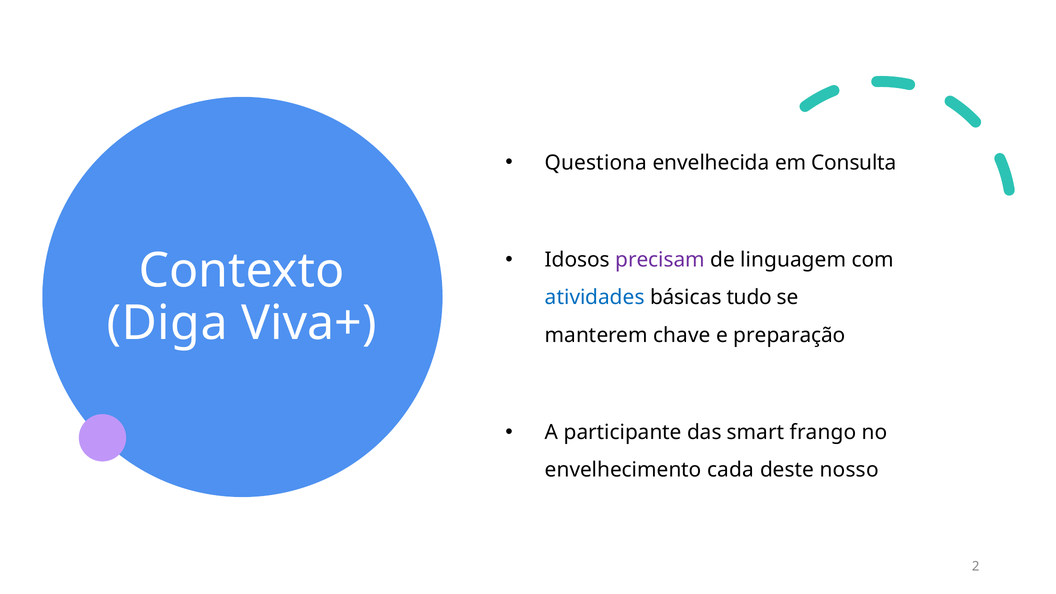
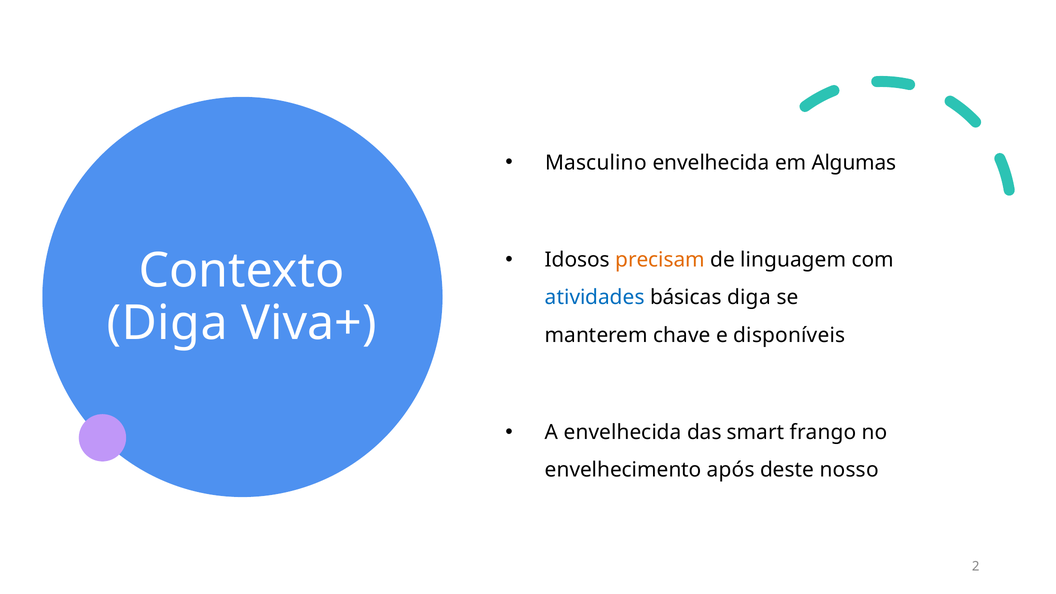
Questiona: Questiona -> Masculino
Consulta: Consulta -> Algumas
precisam colour: purple -> orange
básicas tudo: tudo -> diga
preparação: preparação -> disponíveis
A participante: participante -> envelhecida
cada: cada -> após
